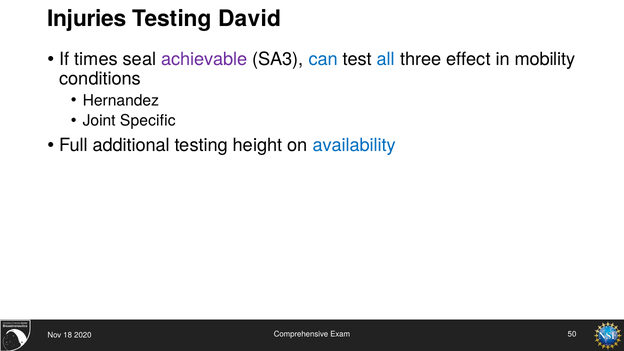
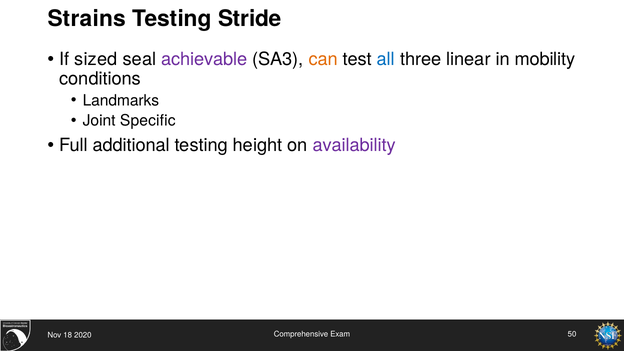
Injuries: Injuries -> Strains
David: David -> Stride
times: times -> sized
can colour: blue -> orange
effect: effect -> linear
Hernandez: Hernandez -> Landmarks
availability colour: blue -> purple
